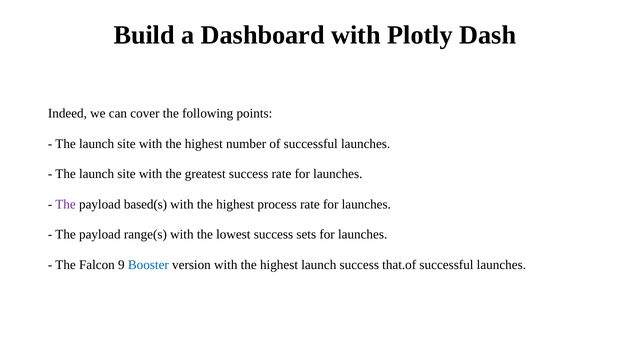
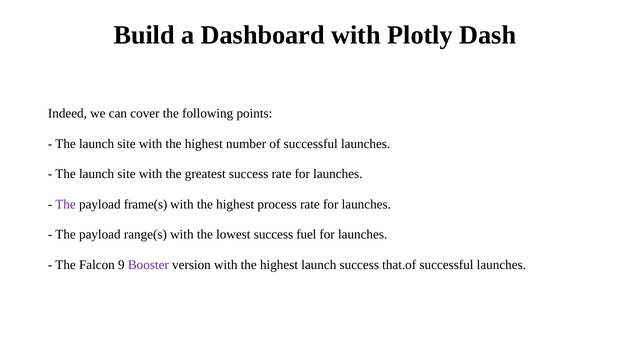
based(s: based(s -> frame(s
sets: sets -> fuel
Booster colour: blue -> purple
